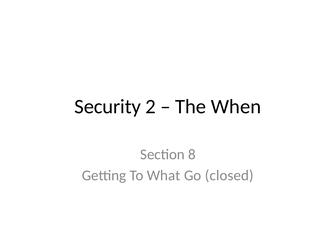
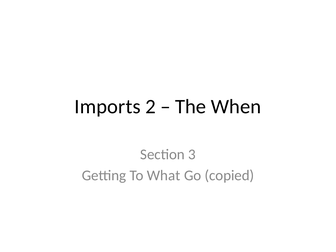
Security: Security -> Imports
8: 8 -> 3
closed: closed -> copied
